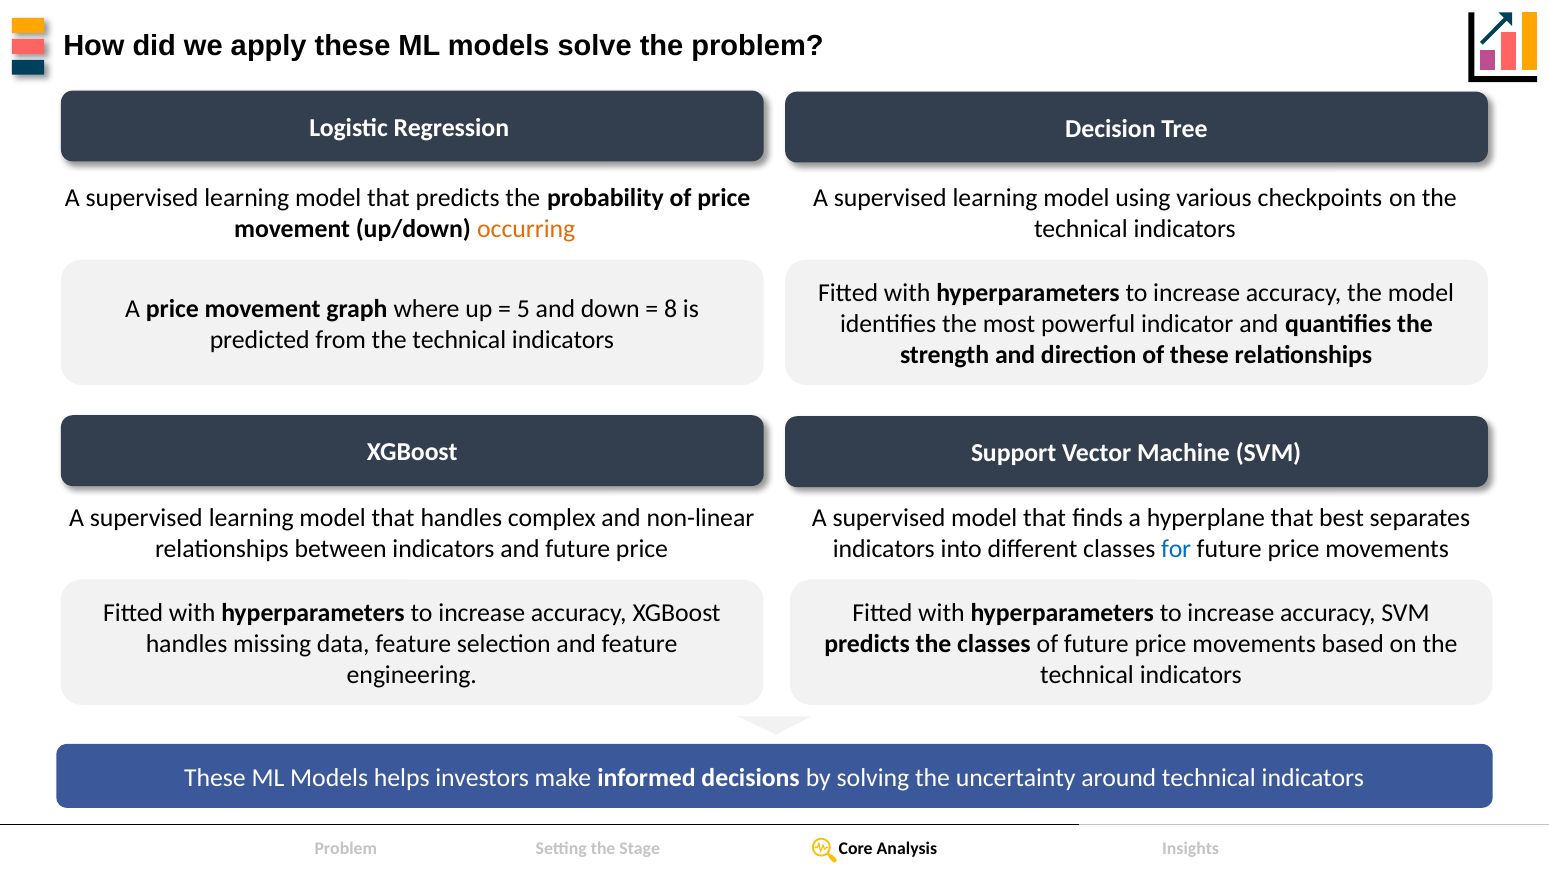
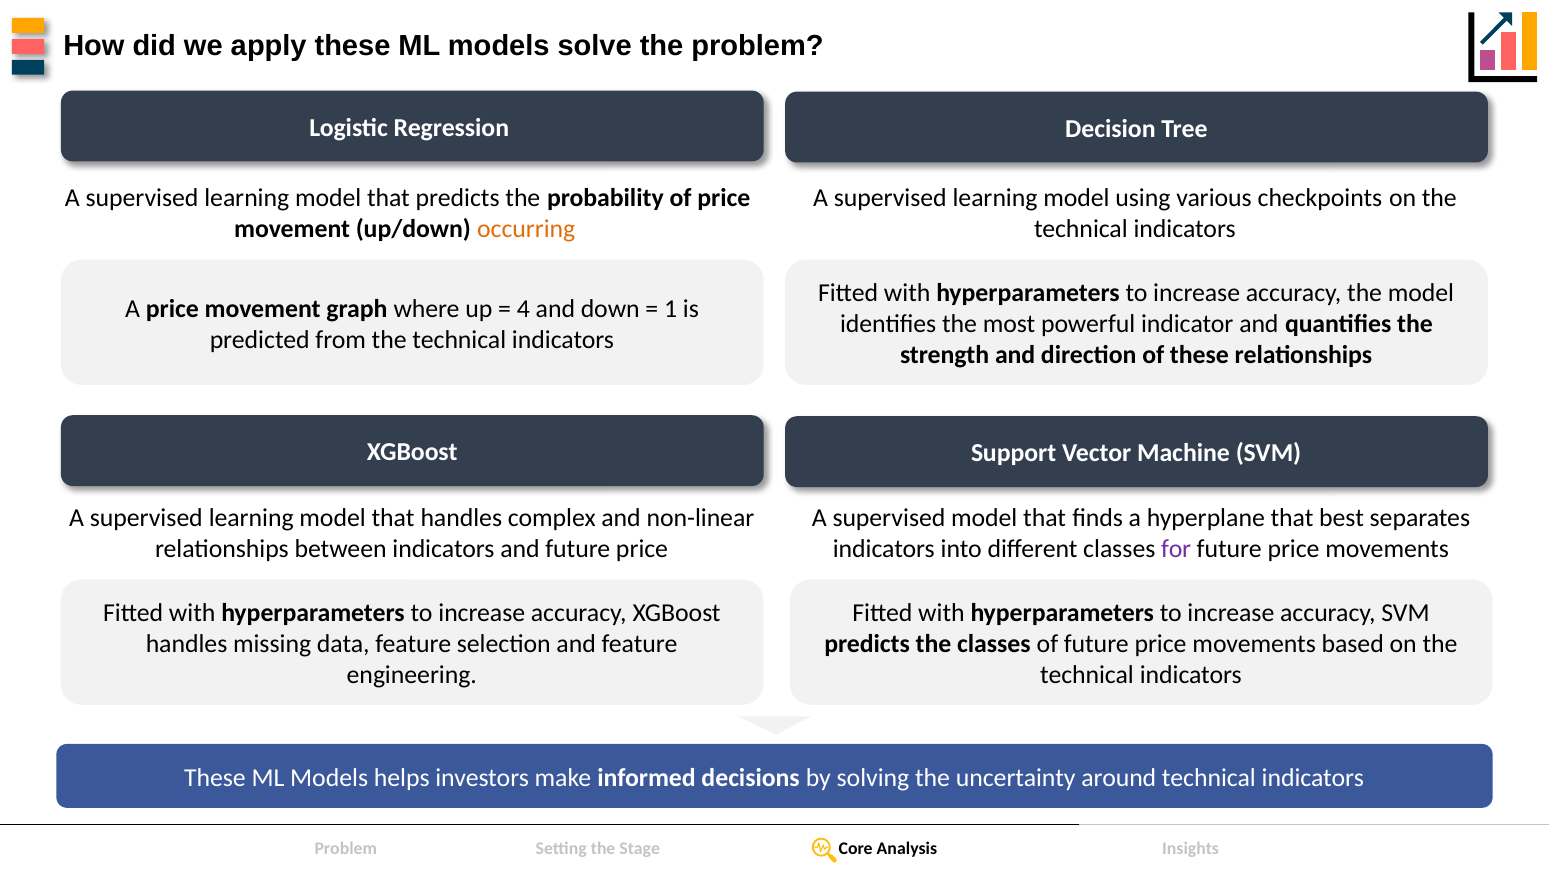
5: 5 -> 4
8: 8 -> 1
for colour: blue -> purple
